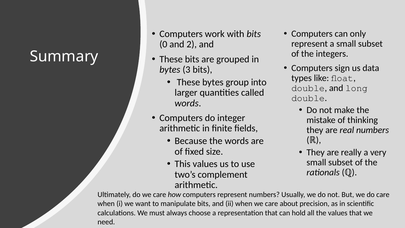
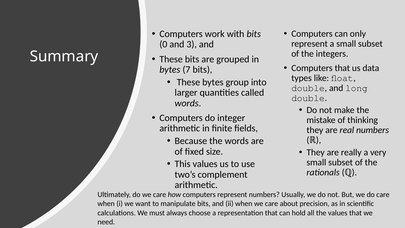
2: 2 -> 3
Computers sign: sign -> that
3: 3 -> 7
